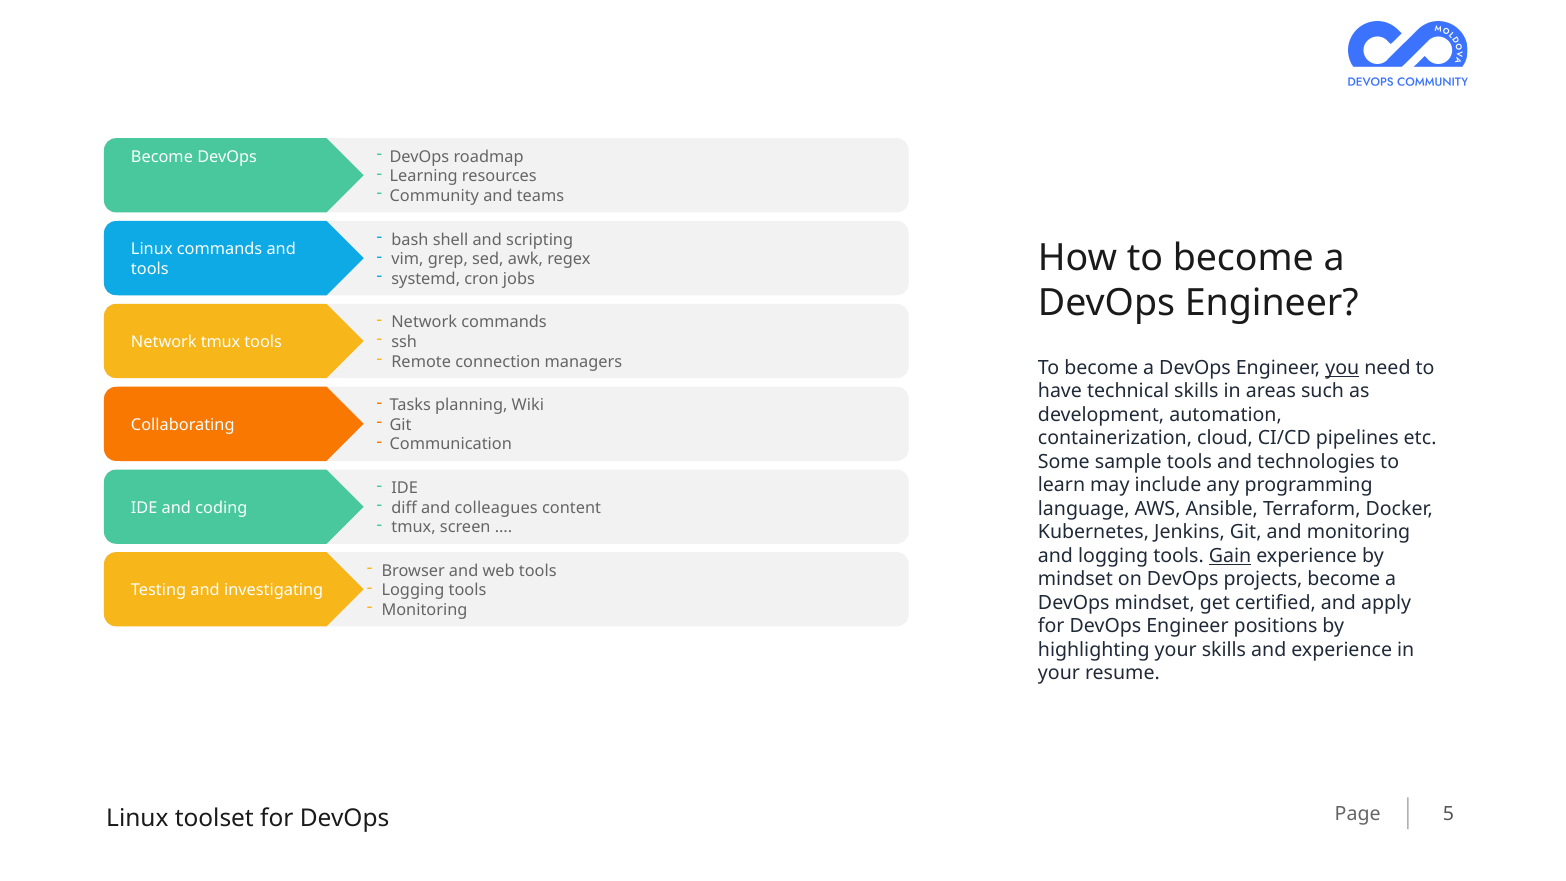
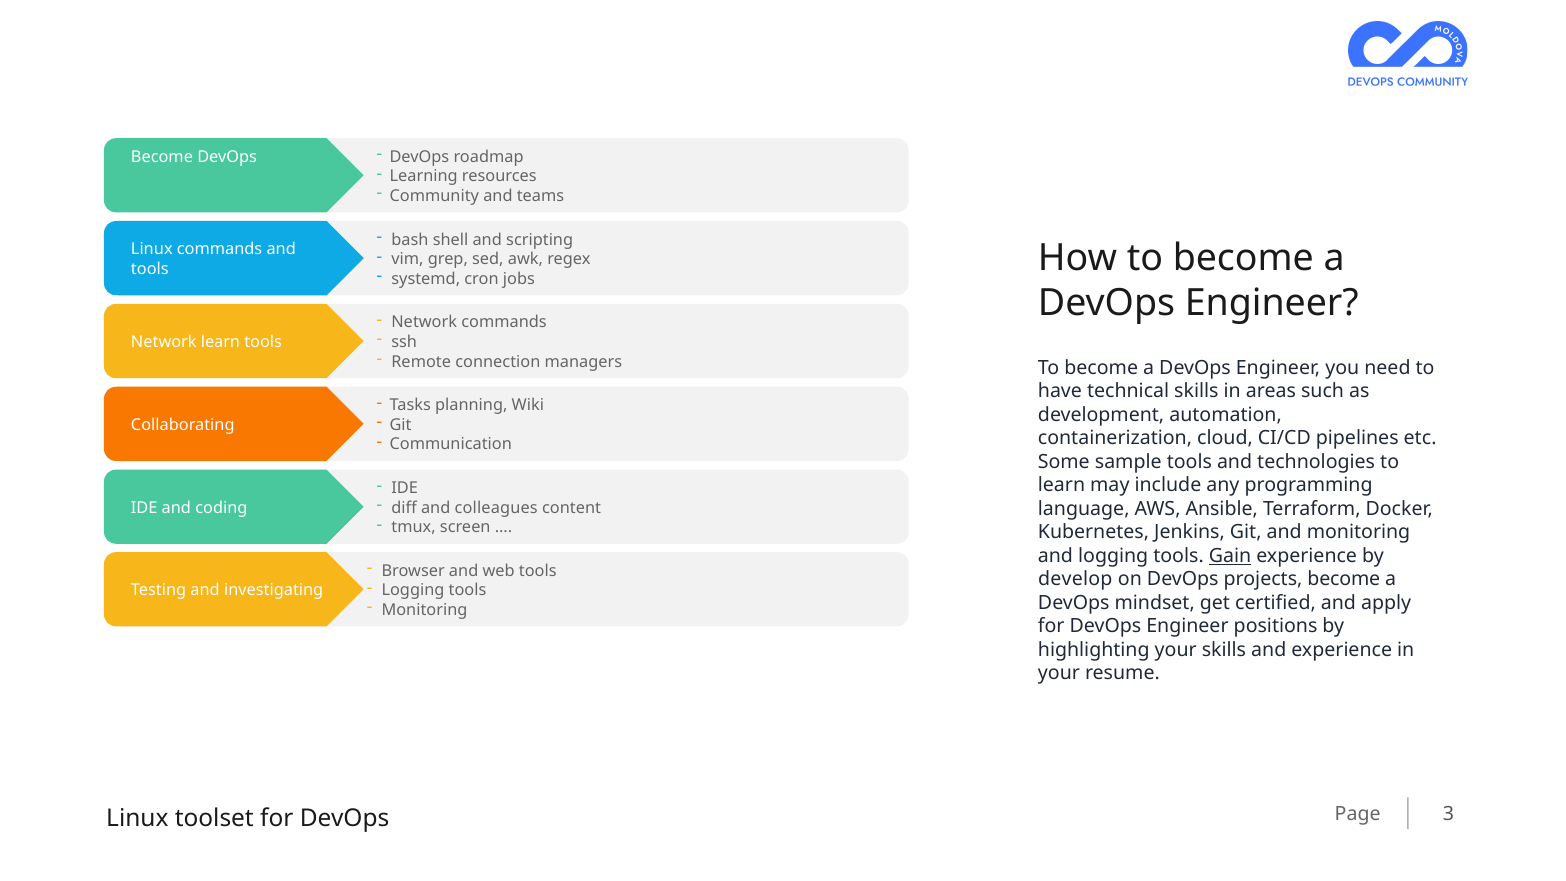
Network tmux: tmux -> learn
you underline: present -> none
mindset at (1075, 579): mindset -> develop
5: 5 -> 3
